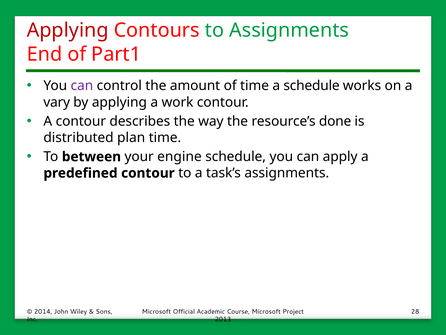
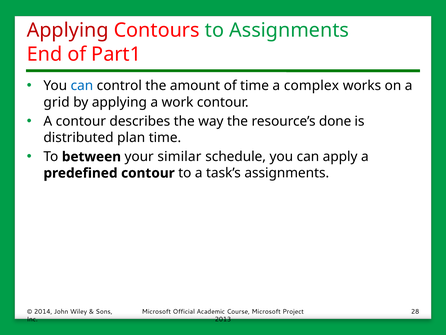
can at (82, 86) colour: purple -> blue
a schedule: schedule -> complex
vary: vary -> grid
engine: engine -> similar
